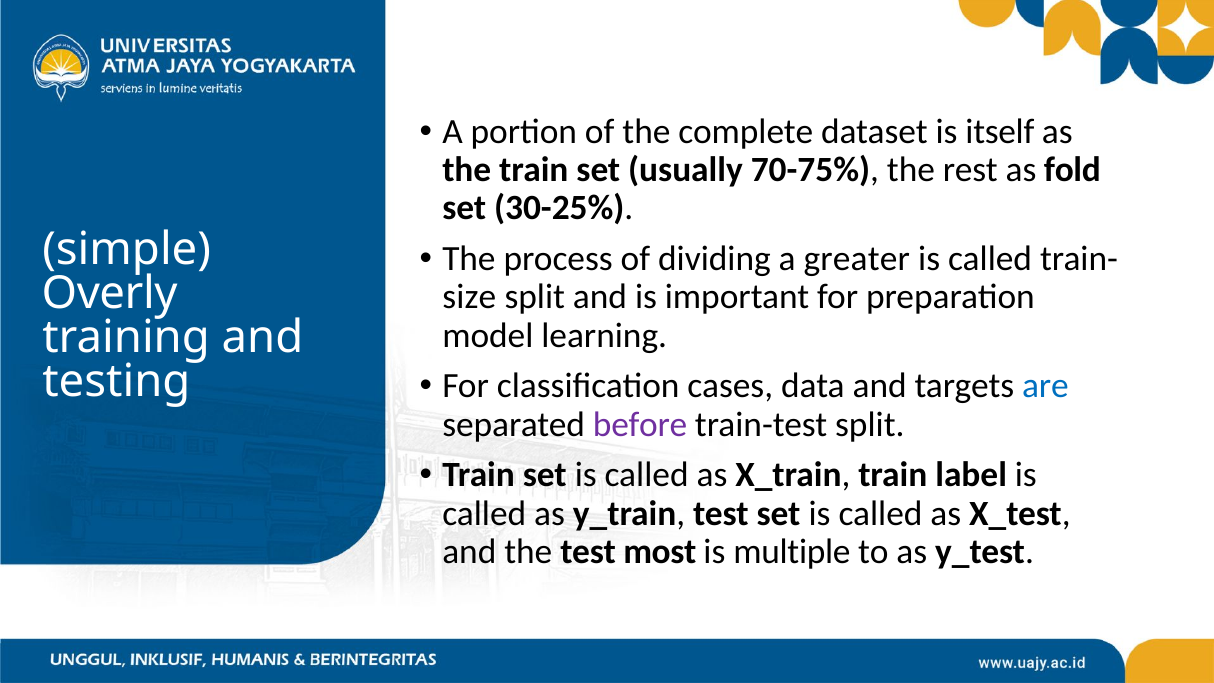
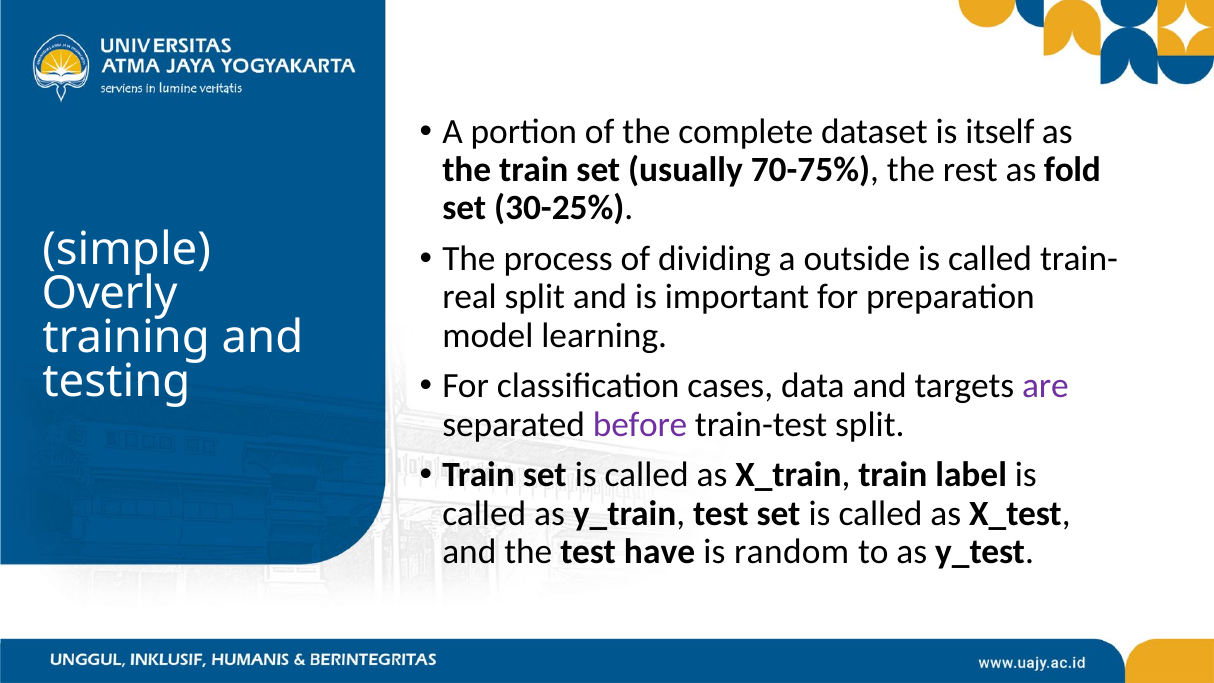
greater: greater -> outside
size: size -> real
are colour: blue -> purple
most: most -> have
multiple: multiple -> random
